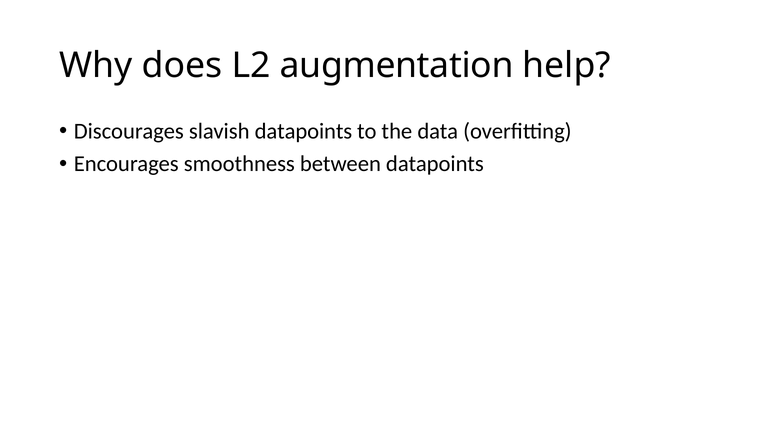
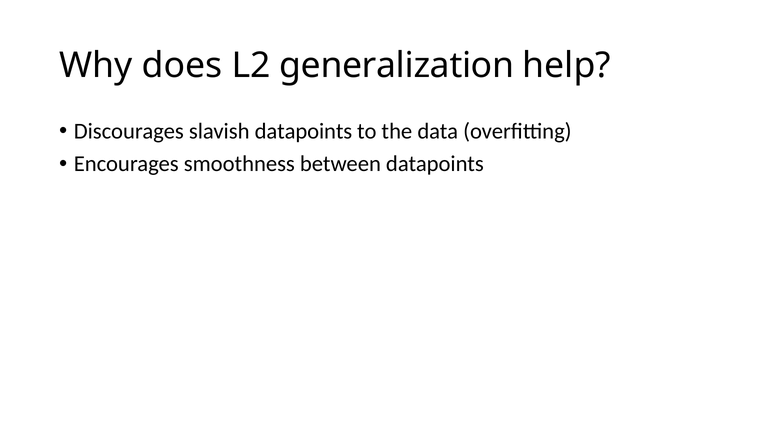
augmentation: augmentation -> generalization
